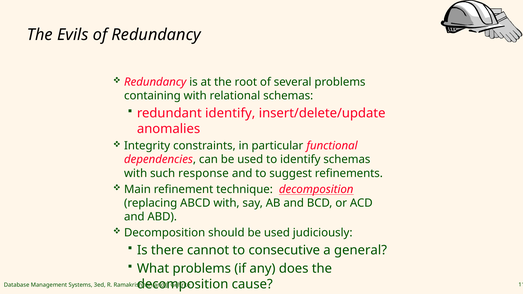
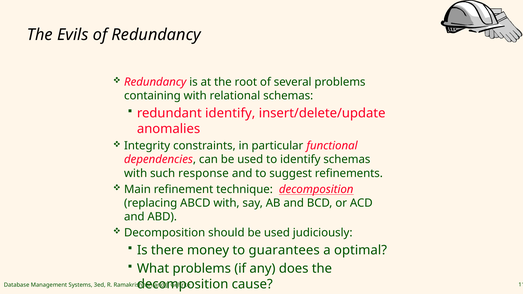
cannot: cannot -> money
consecutive: consecutive -> guarantees
general: general -> optimal
